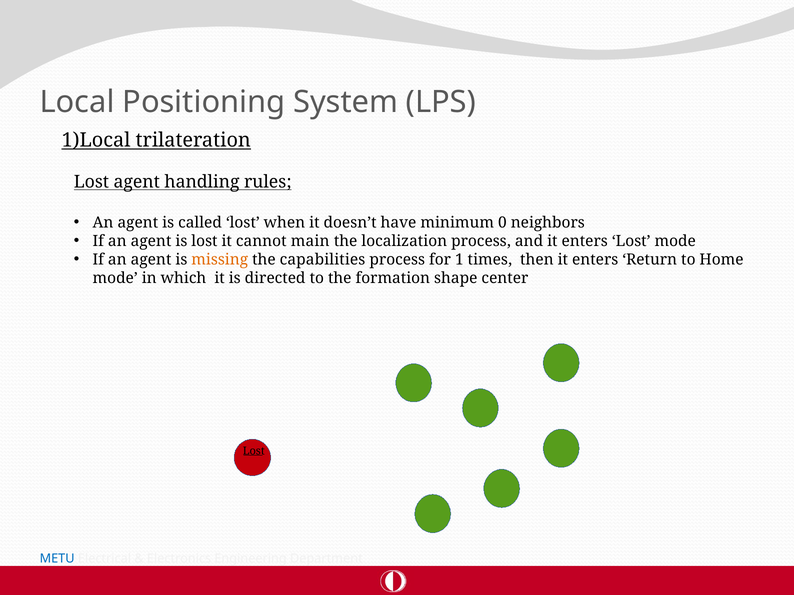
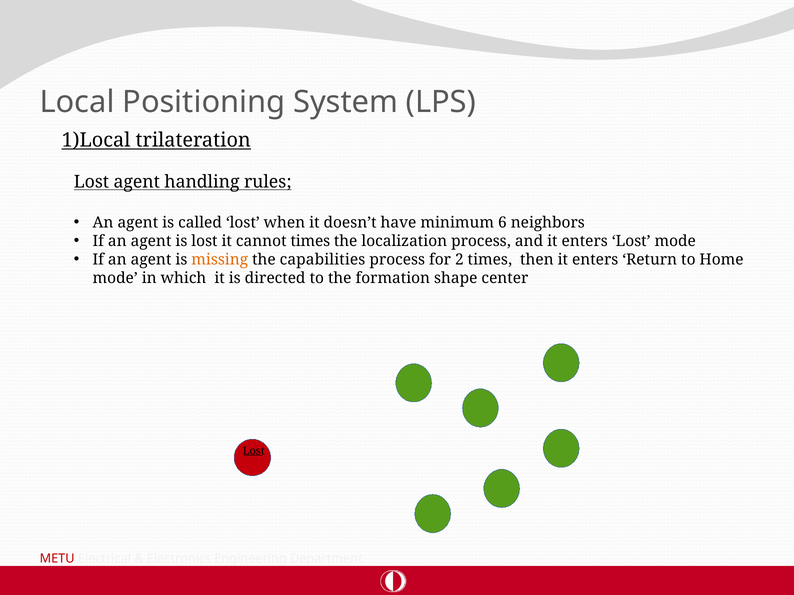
0: 0 -> 6
cannot main: main -> times
1: 1 -> 2
METU colour: blue -> red
